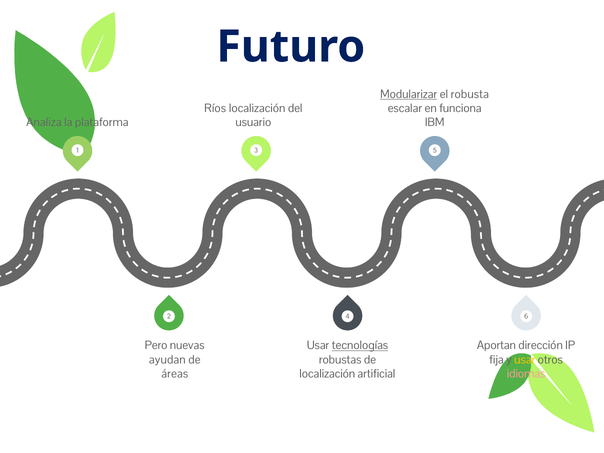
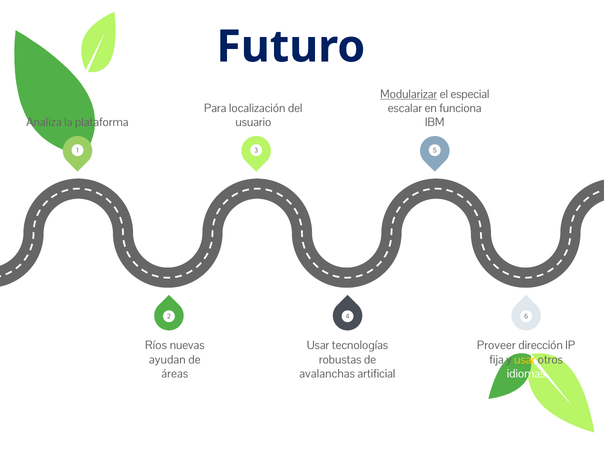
robusta: robusta -> especial
Ríos: Ríos -> Para
Pero: Pero -> Ríos
tecnologías underline: present -> none
Aportan: Aportan -> Proveer
localización at (327, 374): localización -> avalanchas
idiomas colour: pink -> white
